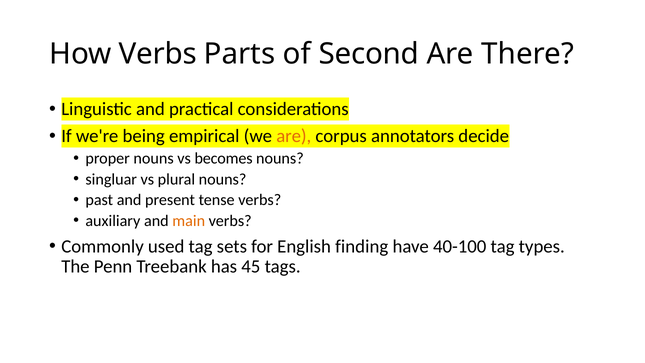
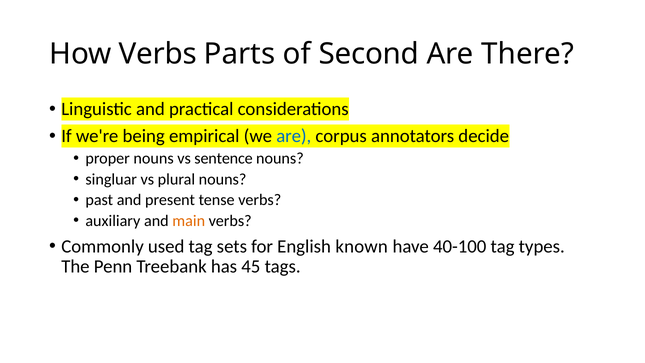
are at (294, 136) colour: orange -> blue
becomes: becomes -> sentence
finding: finding -> known
